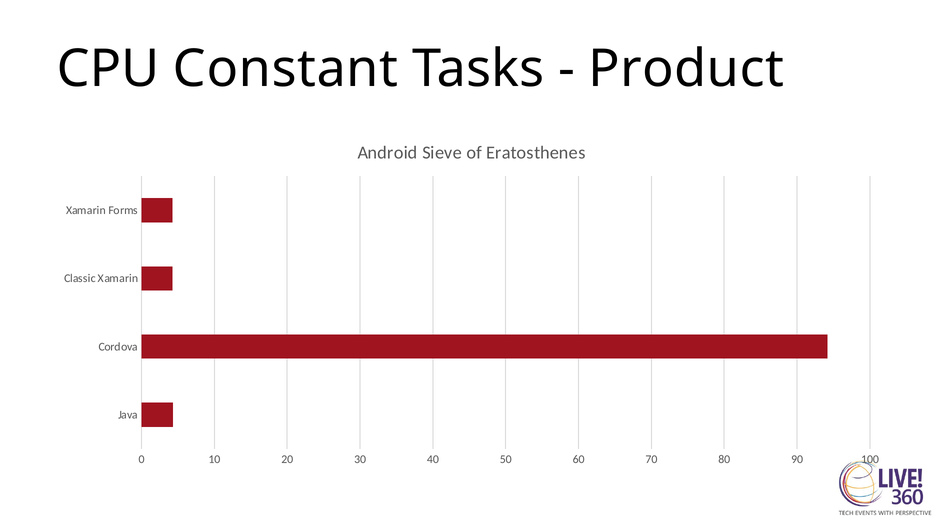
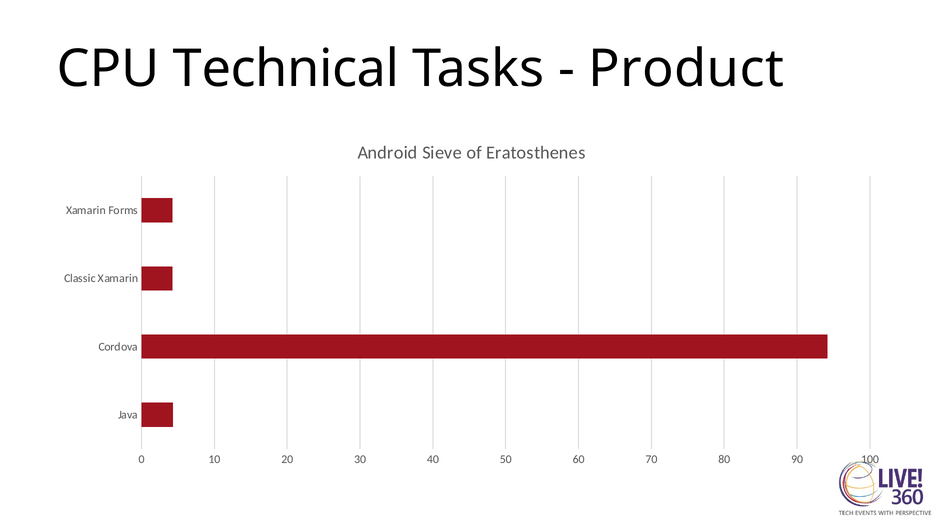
Constant: Constant -> Technical
